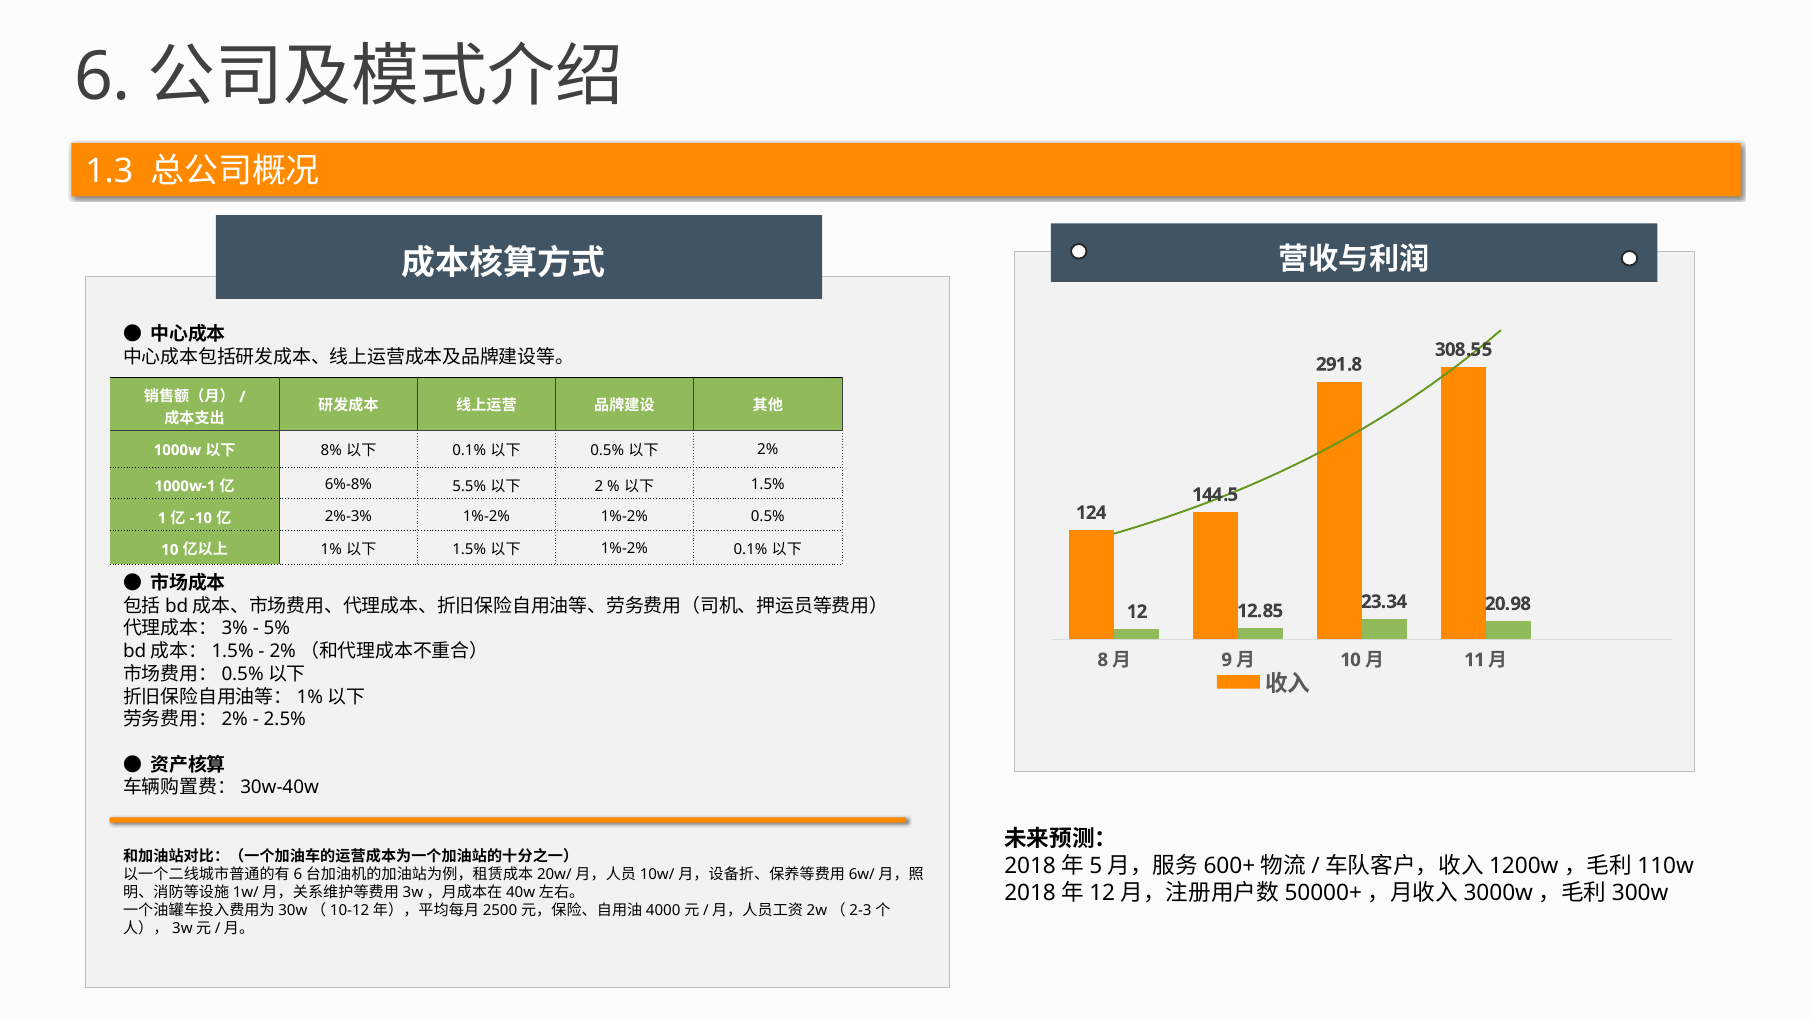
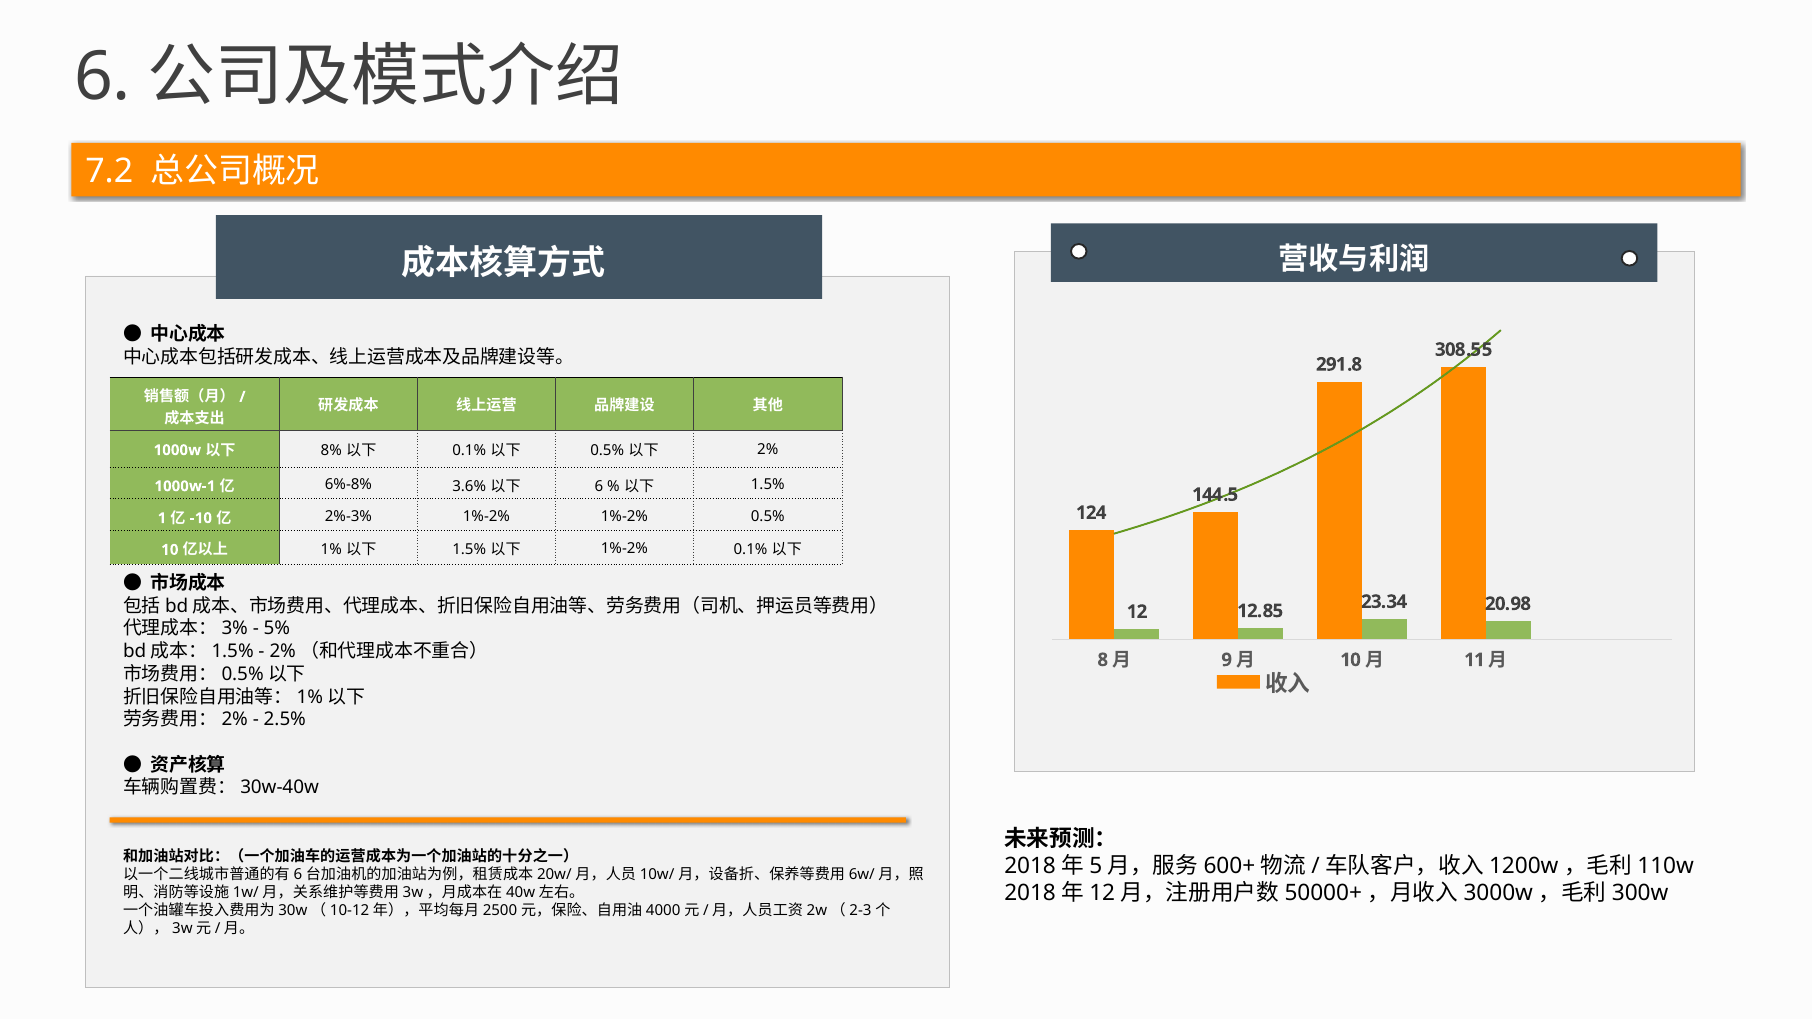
1.3: 1.3 -> 7.2
5.5%: 5.5% -> 3.6%
2 at (599, 486): 2 -> 6
